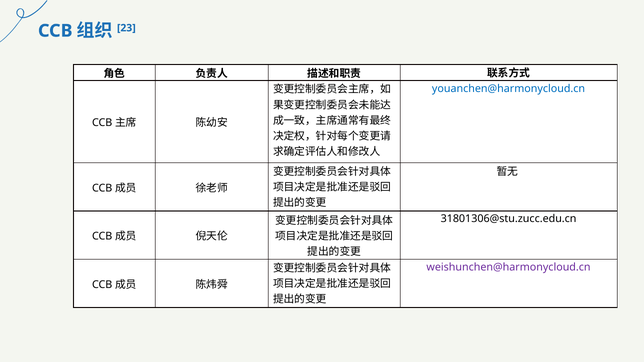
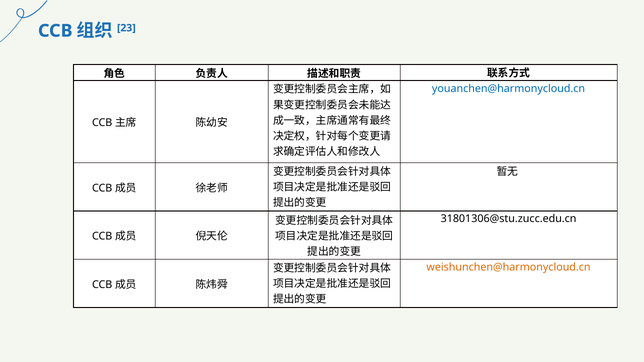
weishunchen@harmonycloud.cn colour: purple -> orange
